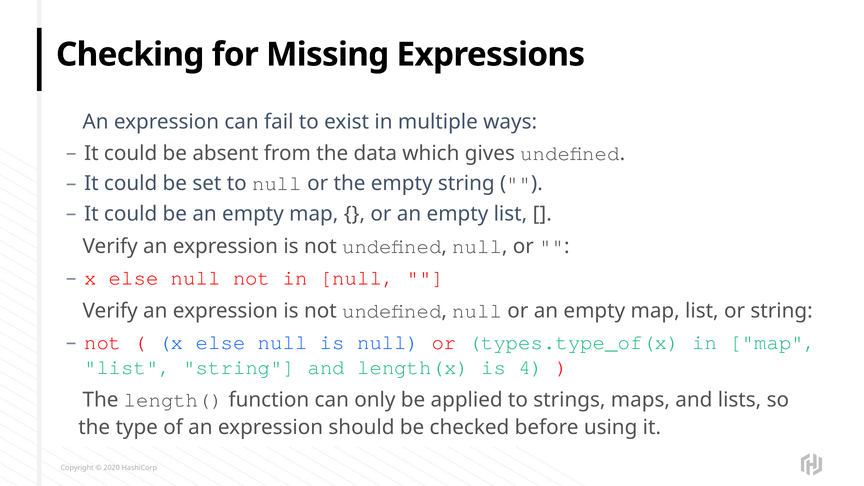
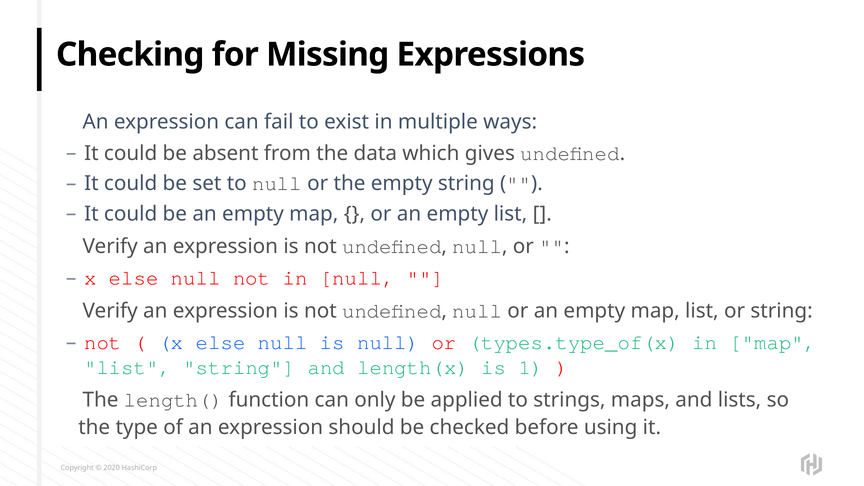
4: 4 -> 1
